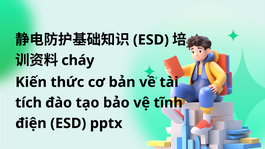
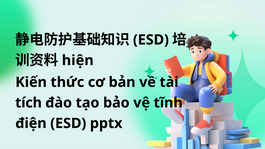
cháy: cháy -> hiện
